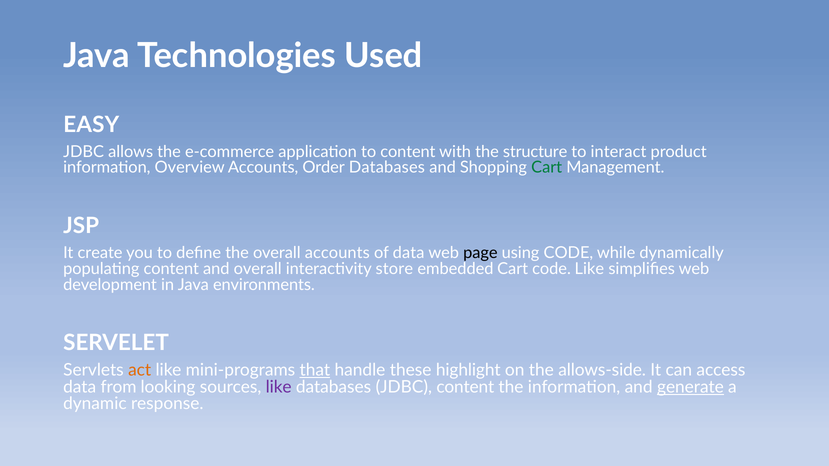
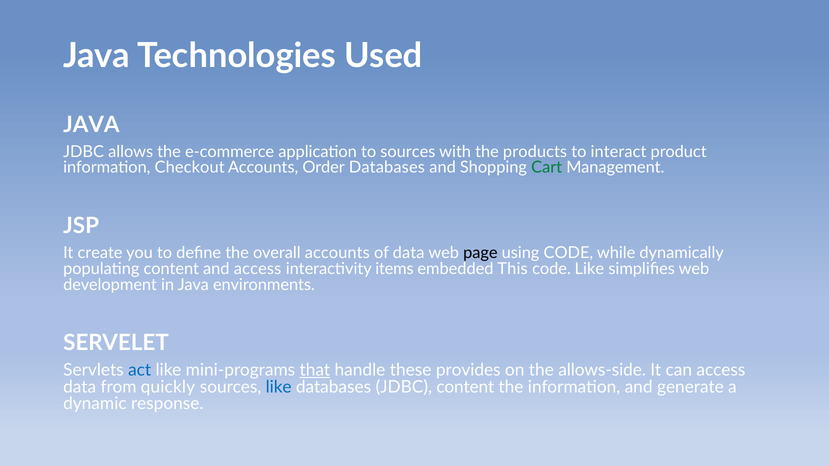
EASY at (91, 125): EASY -> JAVA
to content: content -> sources
structure: structure -> products
Overview: Overview -> Checkout
and overall: overall -> access
store: store -> items
embedded Cart: Cart -> This
act colour: orange -> blue
highlight: highlight -> provides
looking: looking -> quickly
like at (279, 387) colour: purple -> blue
generate underline: present -> none
